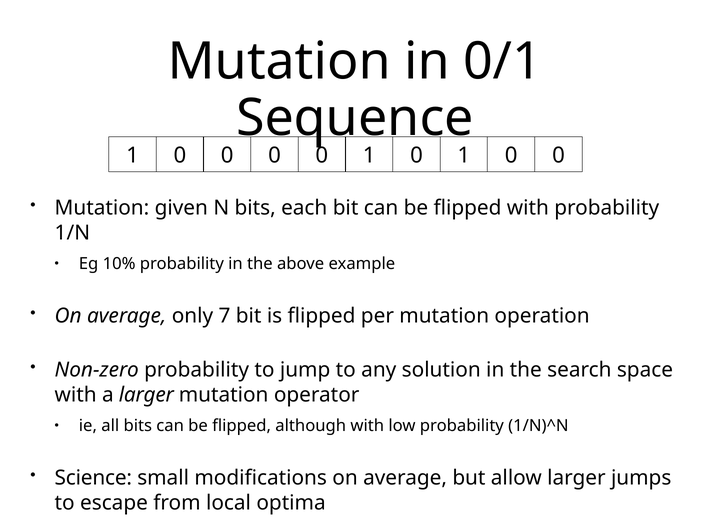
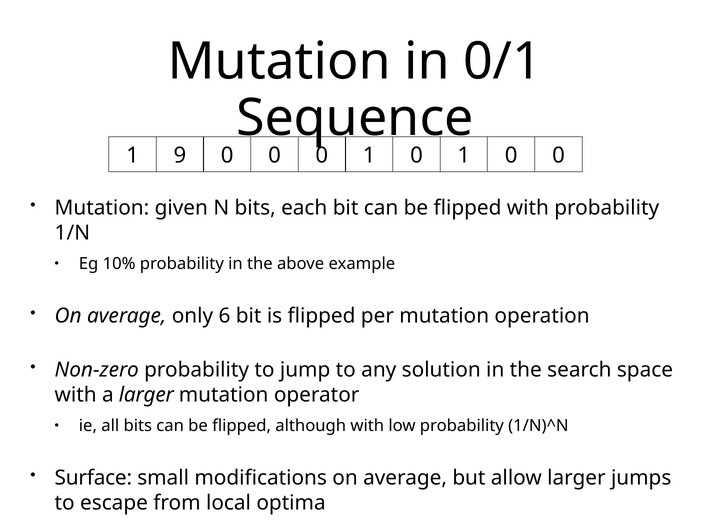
0 at (180, 156): 0 -> 9
7: 7 -> 6
Science: Science -> Surface
